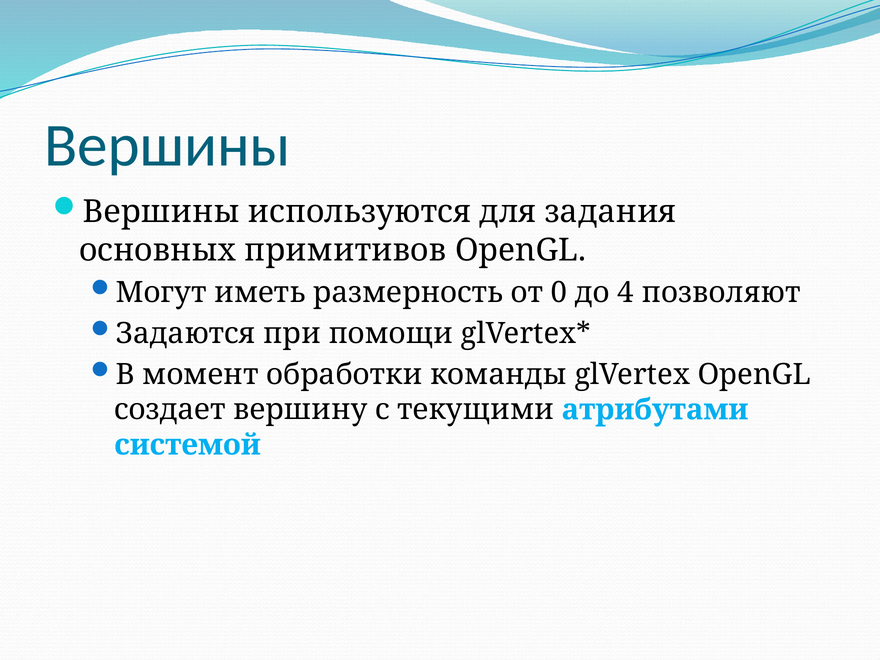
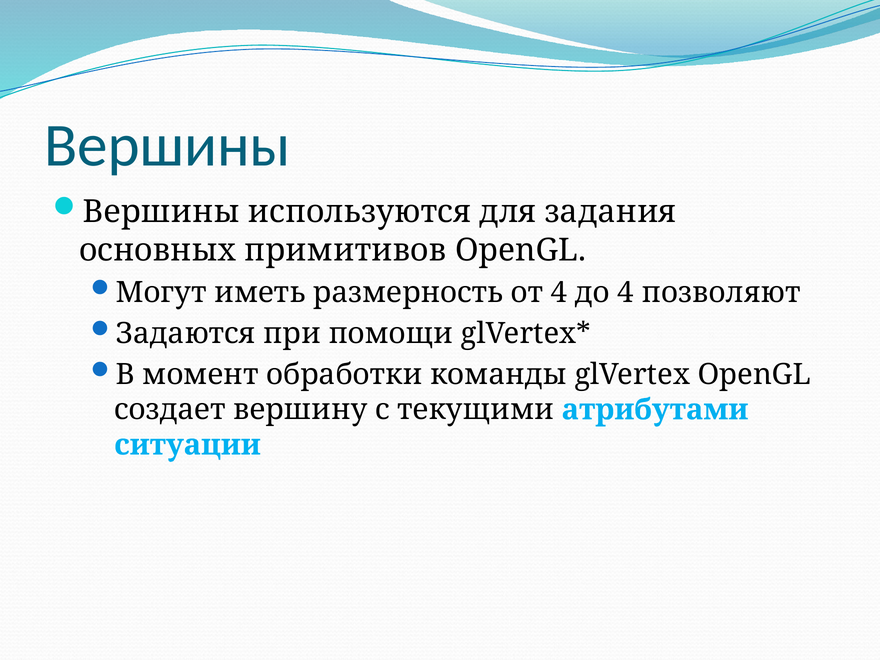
от 0: 0 -> 4
системой: системой -> ситуации
